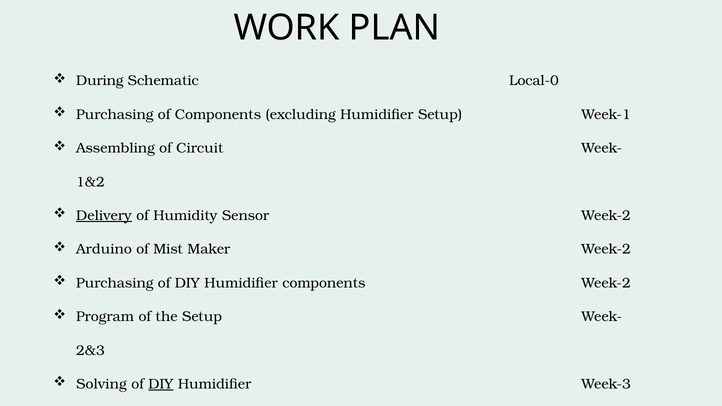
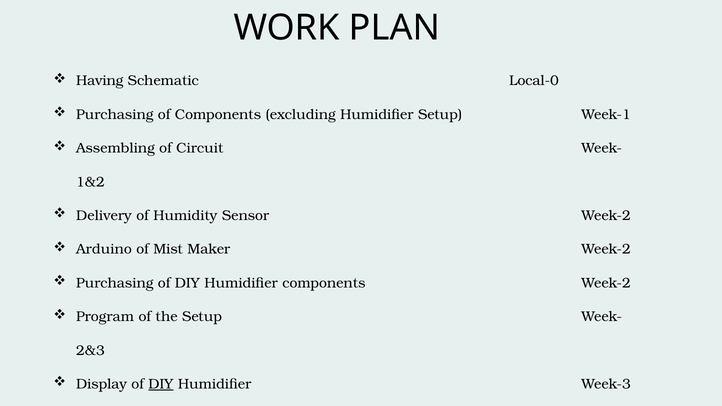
During: During -> Having
Delivery underline: present -> none
Solving: Solving -> Display
